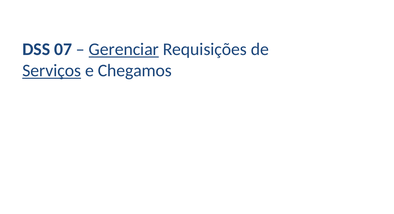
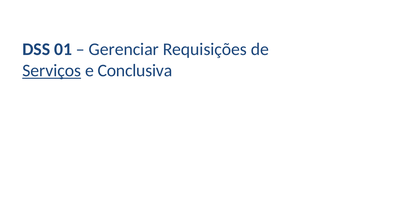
07: 07 -> 01
Gerenciar underline: present -> none
Chegamos: Chegamos -> Conclusiva
